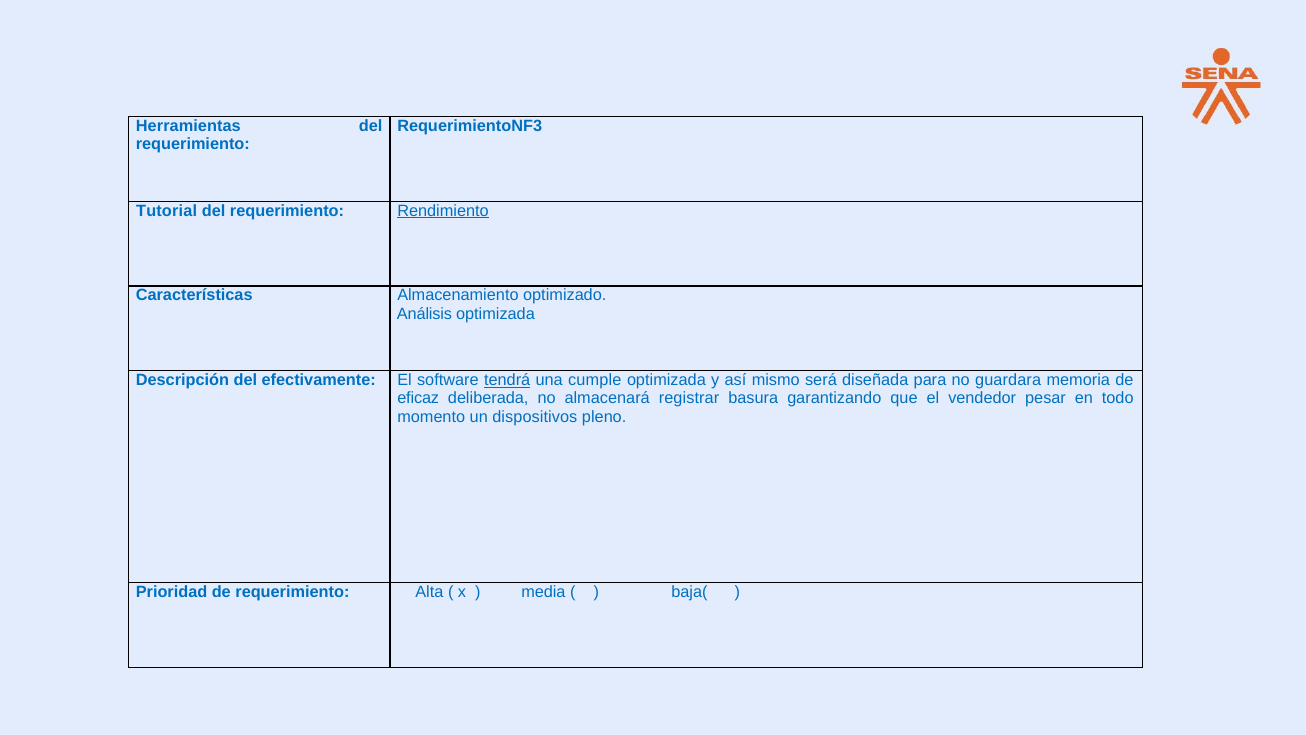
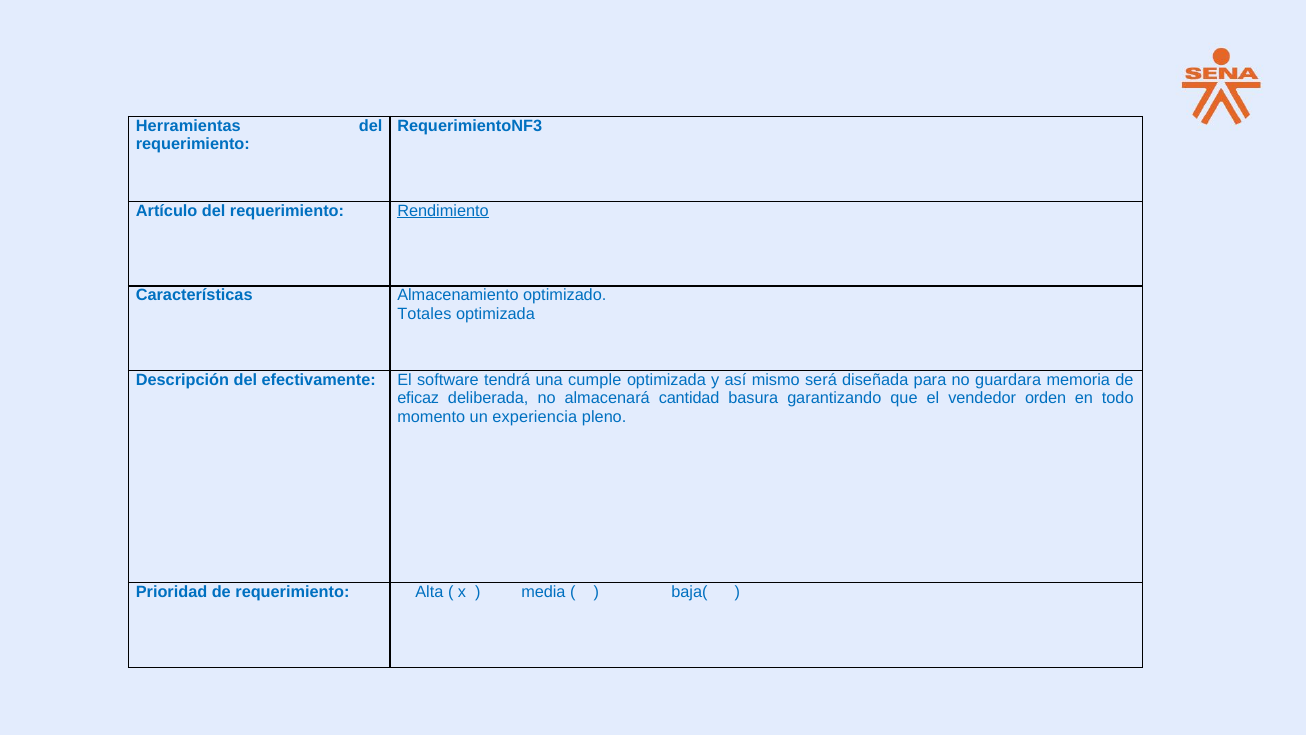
Tutorial: Tutorial -> Artículo
Análisis: Análisis -> Totales
tendrá underline: present -> none
registrar: registrar -> cantidad
pesar: pesar -> orden
dispositivos: dispositivos -> experiencia
